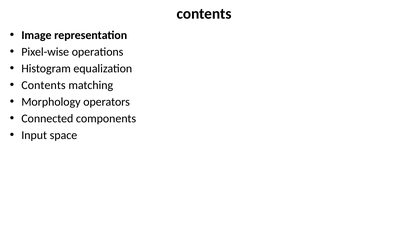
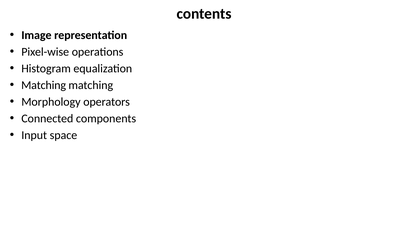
Contents at (43, 85): Contents -> Matching
